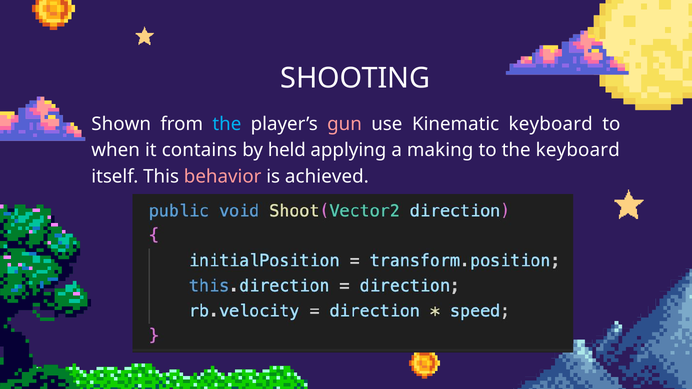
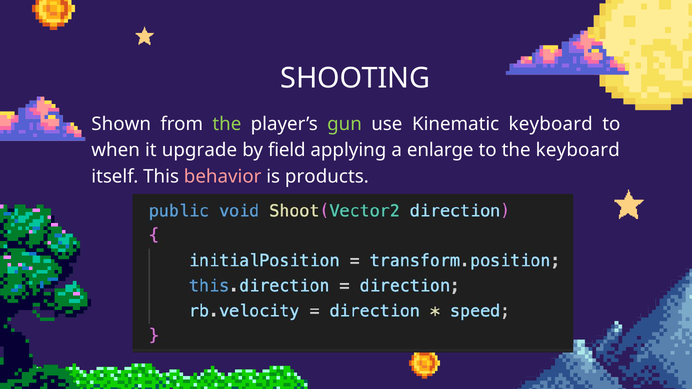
the at (227, 124) colour: light blue -> light green
gun colour: pink -> light green
contains: contains -> upgrade
held: held -> field
making: making -> enlarge
achieved: achieved -> products
